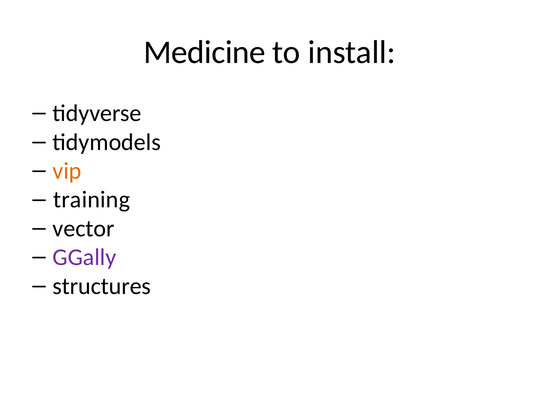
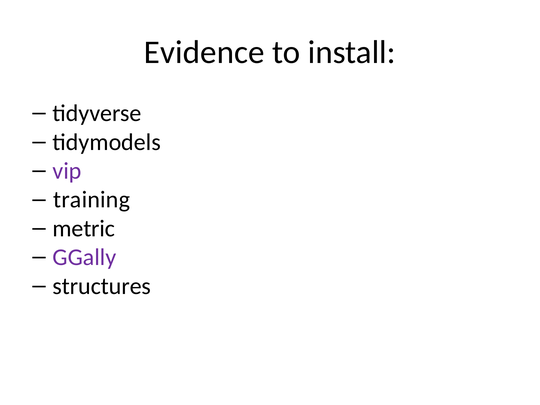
Medicine: Medicine -> Evidence
vip colour: orange -> purple
vector: vector -> metric
